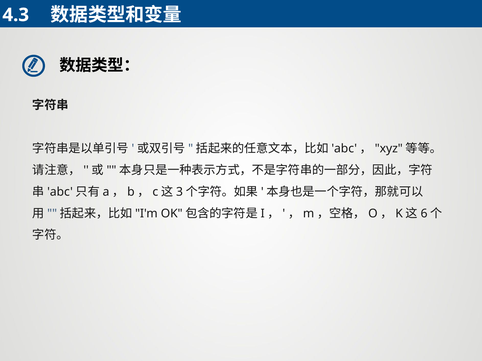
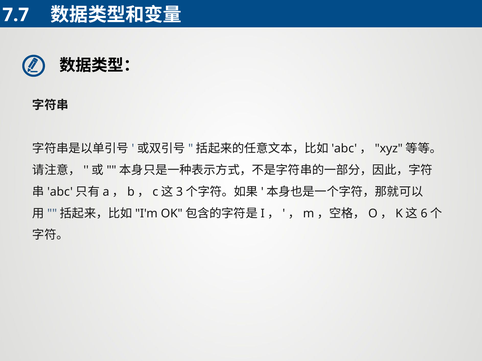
4.3: 4.3 -> 7.7
